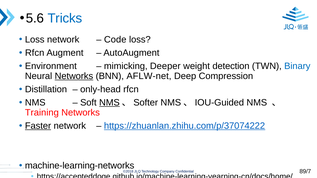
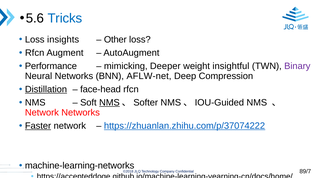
Loss network: network -> insights
Code: Code -> Other
Environment: Environment -> Performance
detection: detection -> insightful
Binary colour: blue -> purple
Networks at (74, 76) underline: present -> none
Distillation underline: none -> present
only-head: only-head -> face-head
Training at (42, 113): Training -> Network
